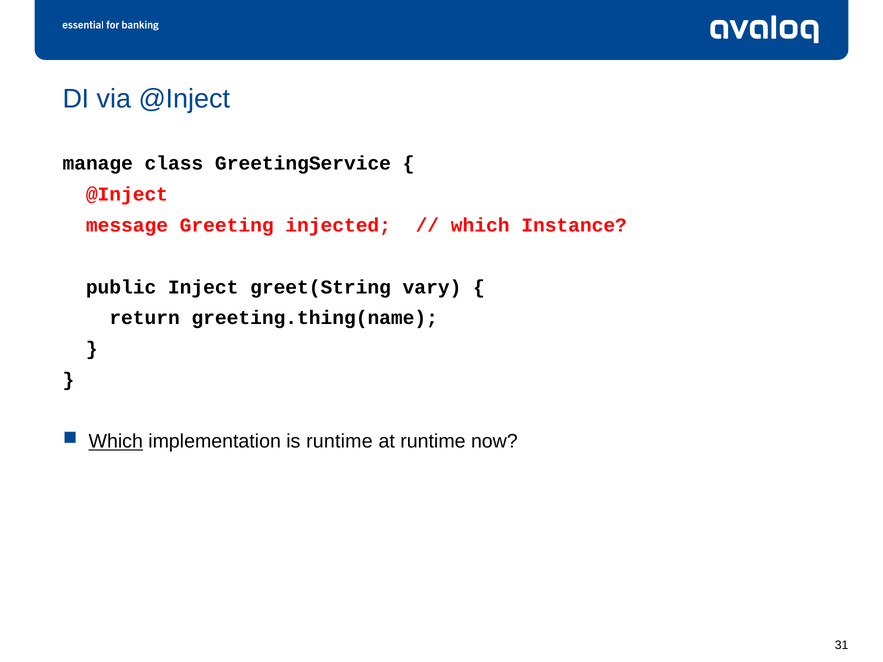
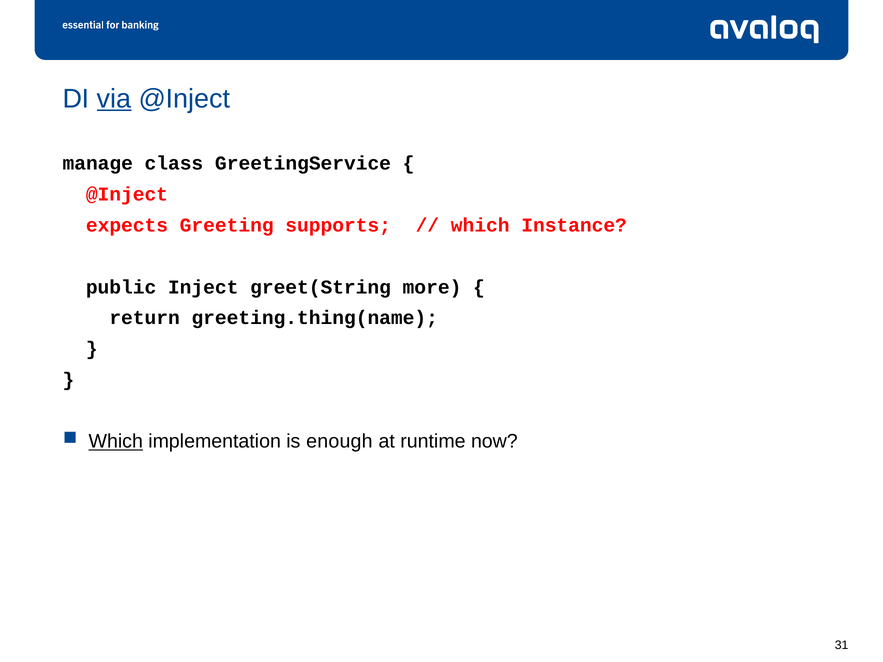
via underline: none -> present
message: message -> expects
injected: injected -> supports
vary: vary -> more
is runtime: runtime -> enough
